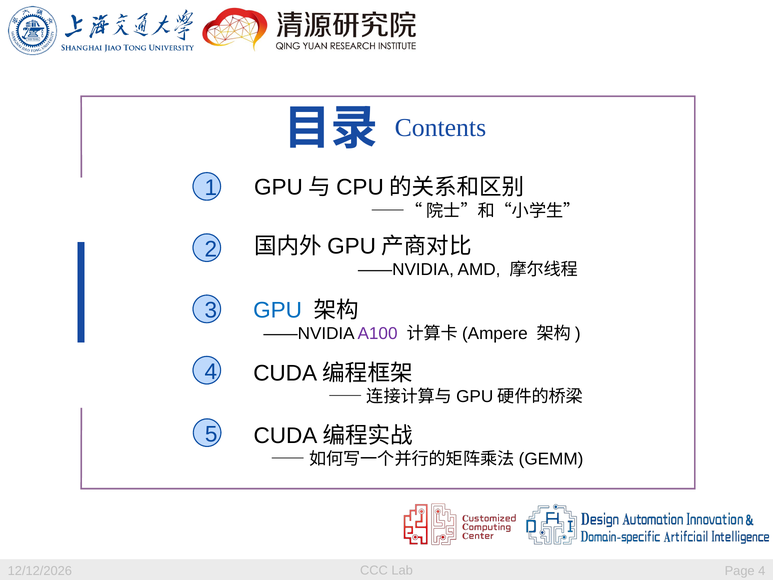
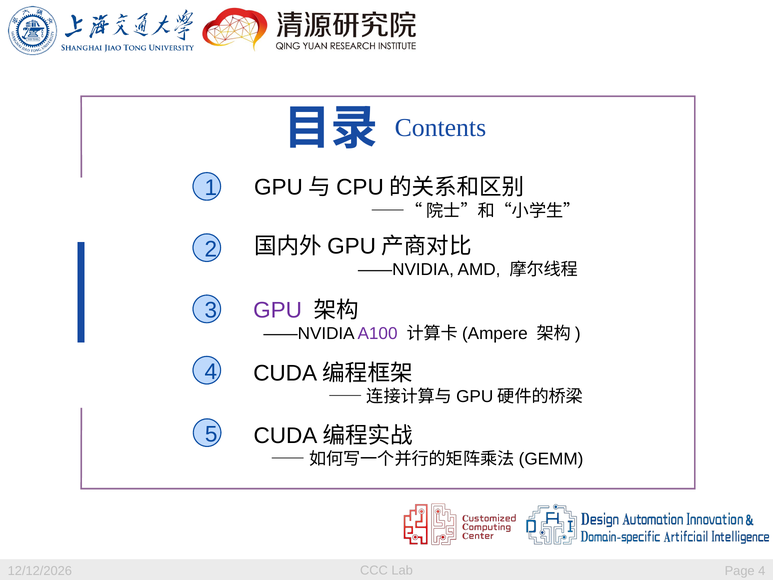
GPU colour: blue -> purple
